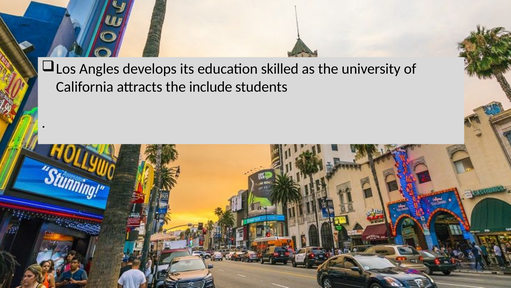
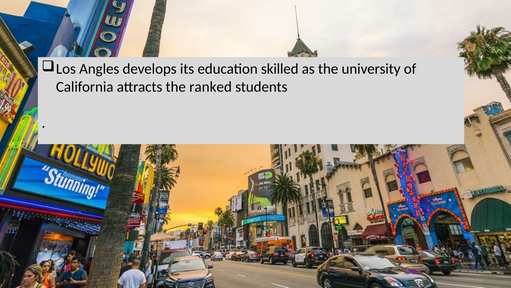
include: include -> ranked
